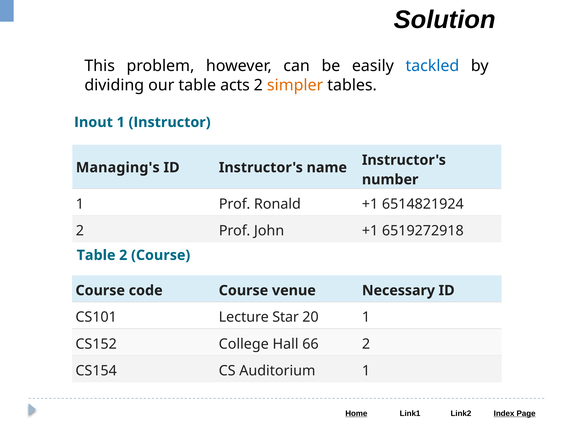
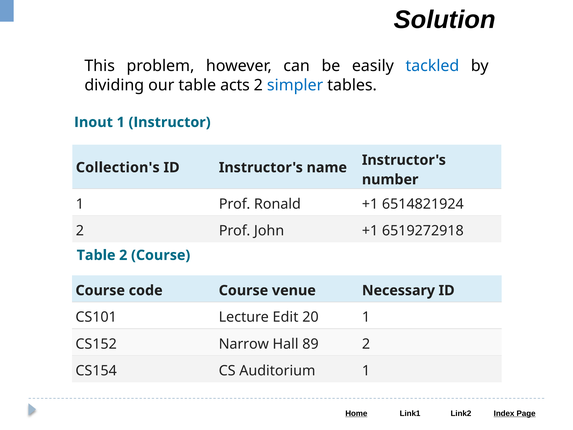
simpler colour: orange -> blue
Managing's: Managing's -> Collection's
Star: Star -> Edit
College: College -> Narrow
66: 66 -> 89
